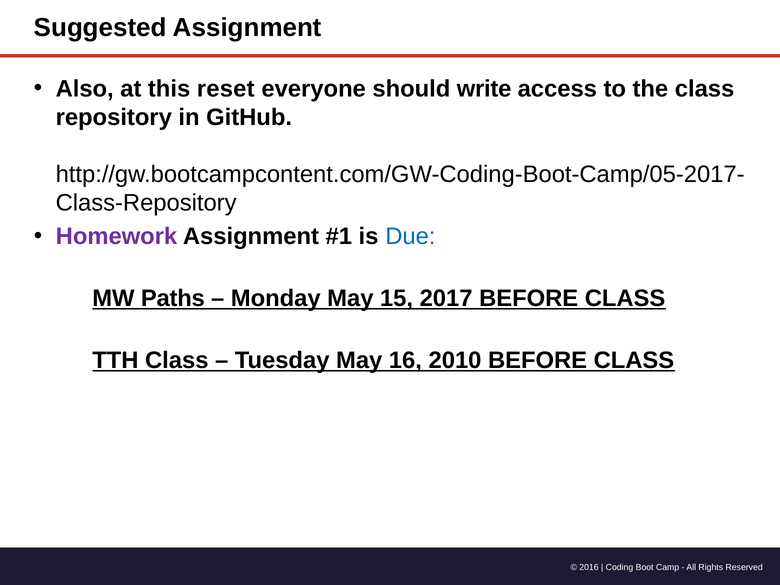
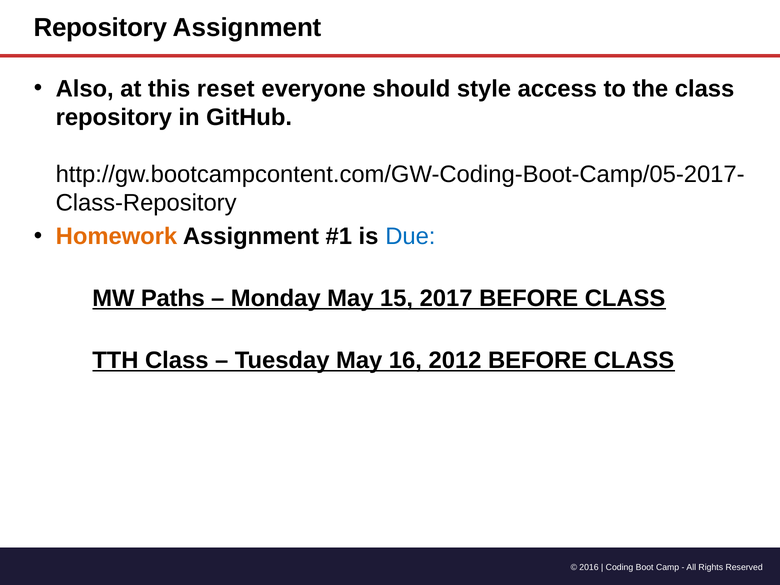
Suggested at (100, 28): Suggested -> Repository
write: write -> style
Homework colour: purple -> orange
2010: 2010 -> 2012
